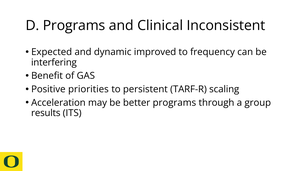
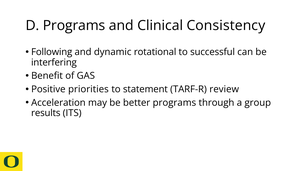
Inconsistent: Inconsistent -> Consistency
Expected: Expected -> Following
improved: improved -> rotational
frequency: frequency -> successful
persistent: persistent -> statement
scaling: scaling -> review
